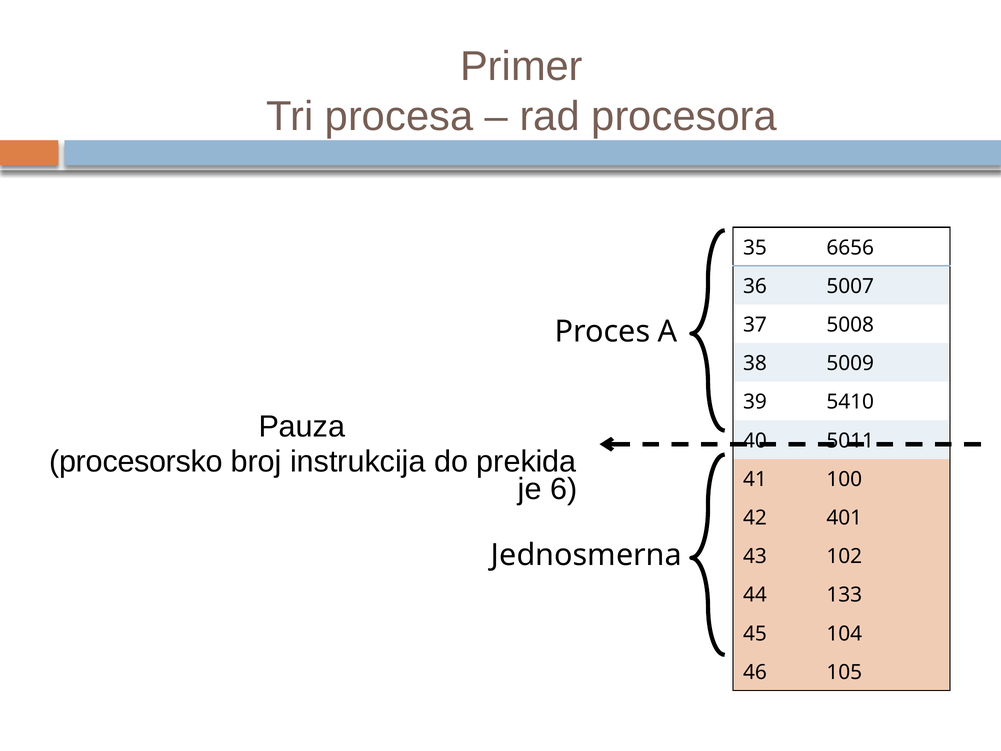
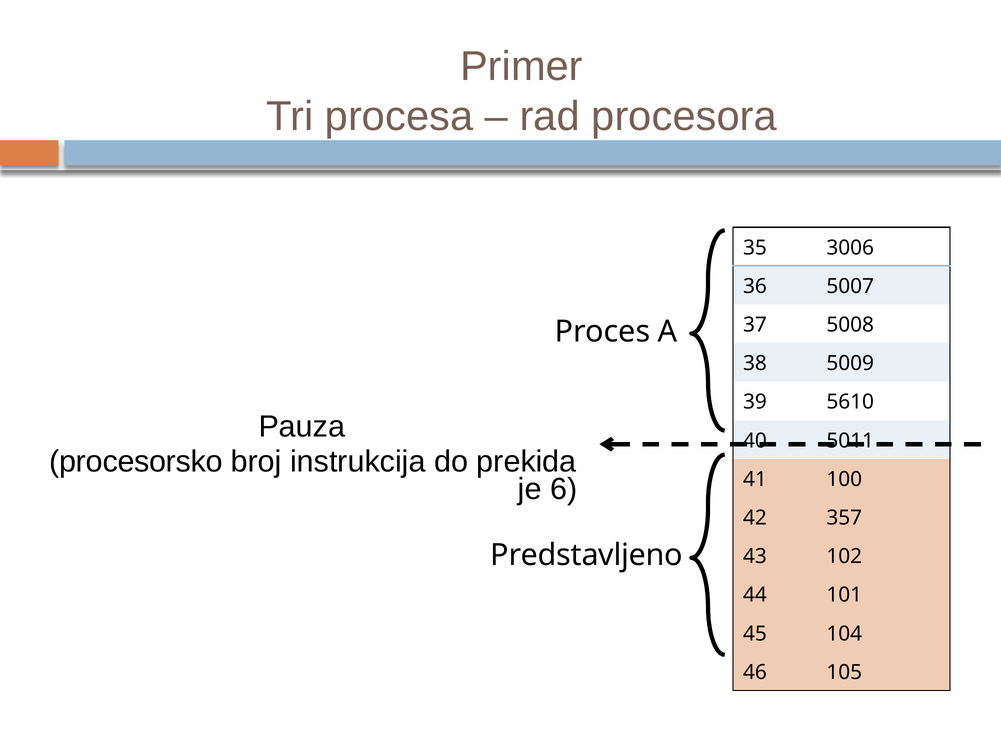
6656: 6656 -> 3006
5410: 5410 -> 5610
401: 401 -> 357
Jednosmerna: Jednosmerna -> Predstavljeno
133: 133 -> 101
